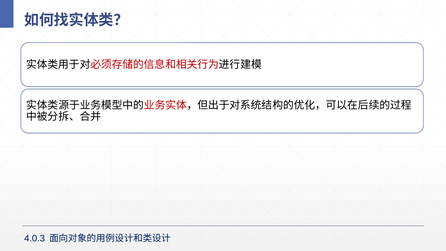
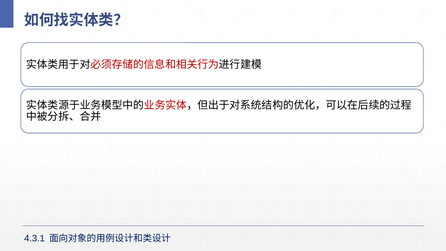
4.0.3: 4.0.3 -> 4.3.1
